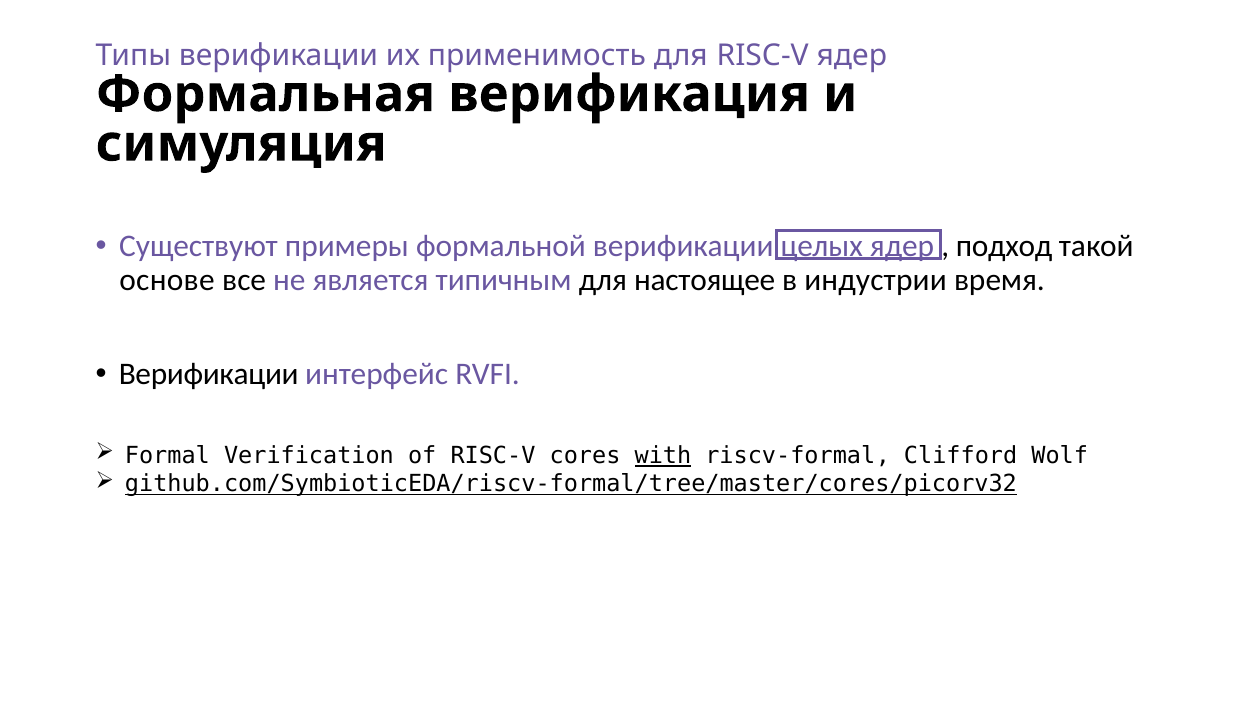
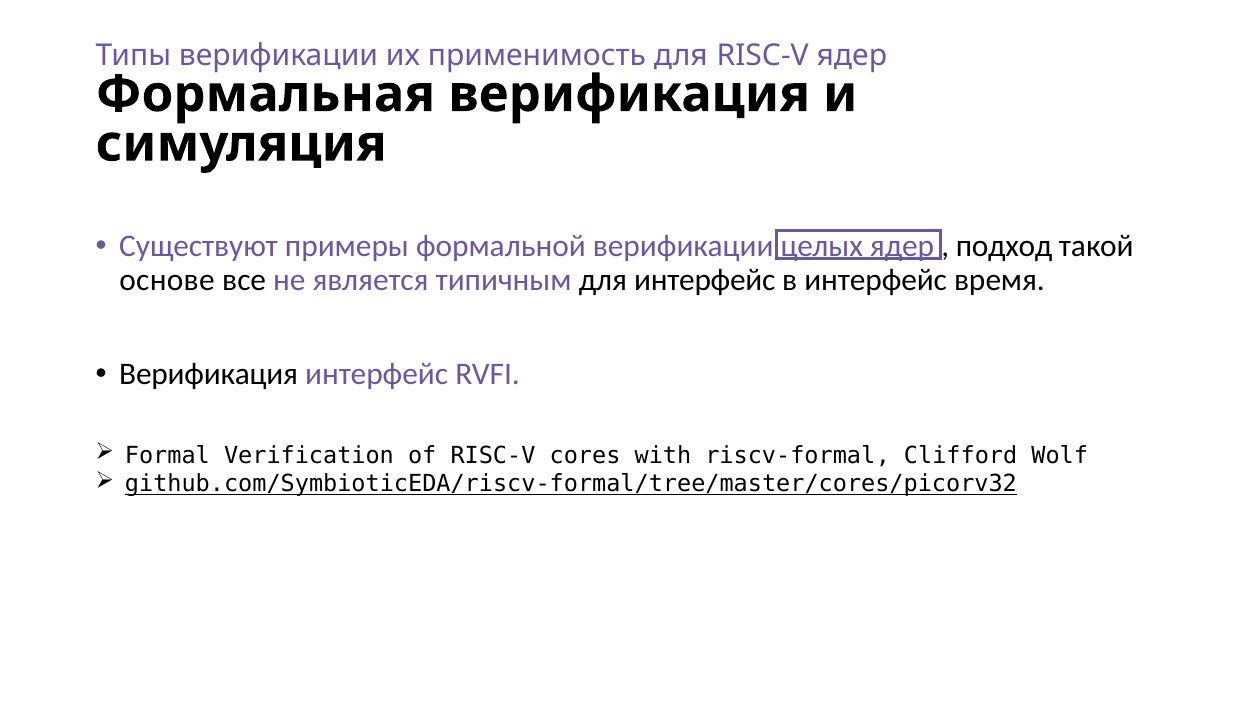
для настоящее: настоящее -> интерфейс
в индустрии: индустрии -> интерфейс
Верификации at (209, 374): Верификации -> Верификация
with underline: present -> none
